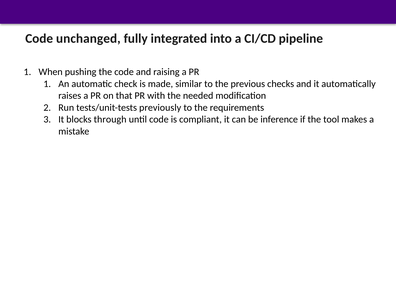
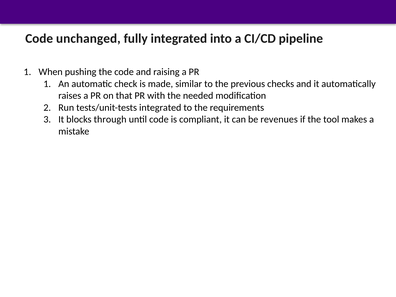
tests/unit-tests previously: previously -> integrated
inference: inference -> revenues
